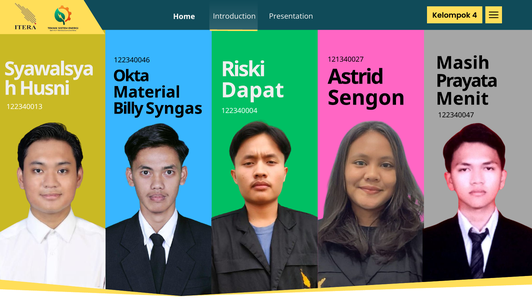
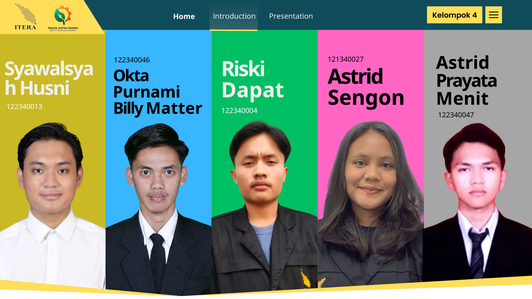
Masih at (463, 63): Masih -> Astrid
Material: Material -> Purnami
Syngas: Syngas -> Matter
